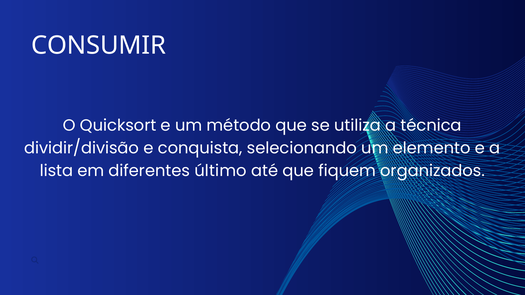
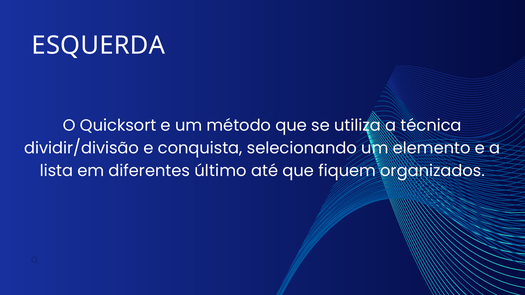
CONSUMIR: CONSUMIR -> ESQUERDA
